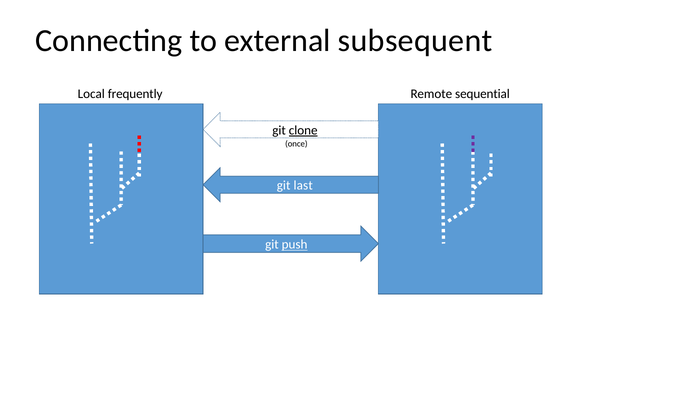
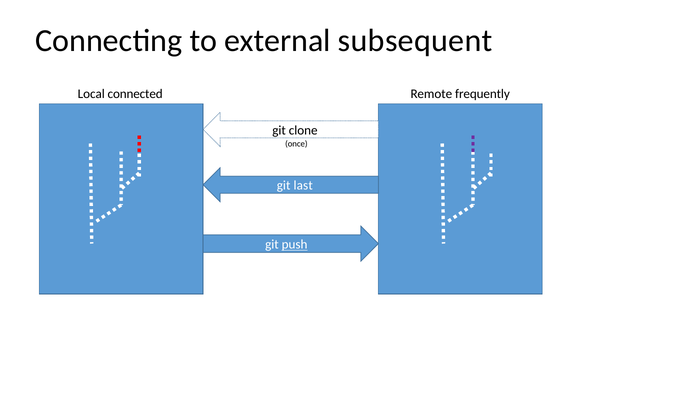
frequently: frequently -> connected
sequential: sequential -> frequently
clone underline: present -> none
